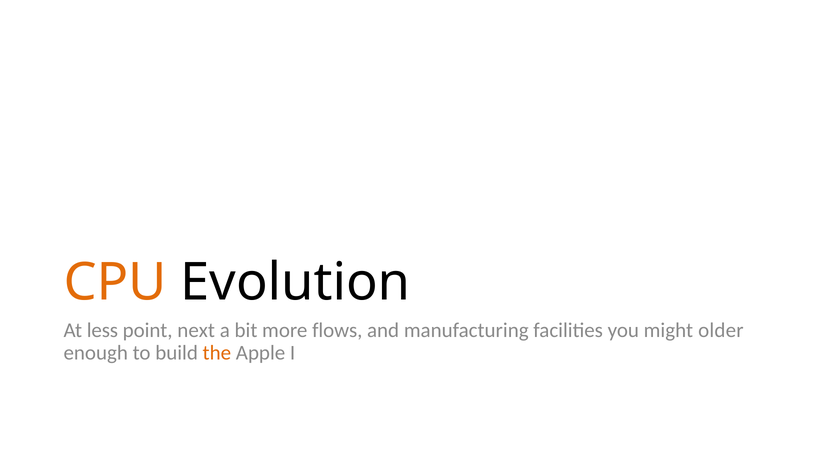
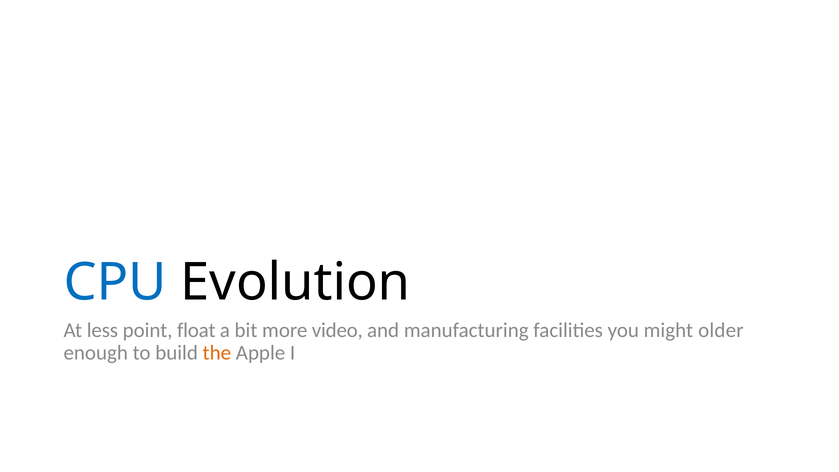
CPU colour: orange -> blue
next: next -> float
flows: flows -> video
